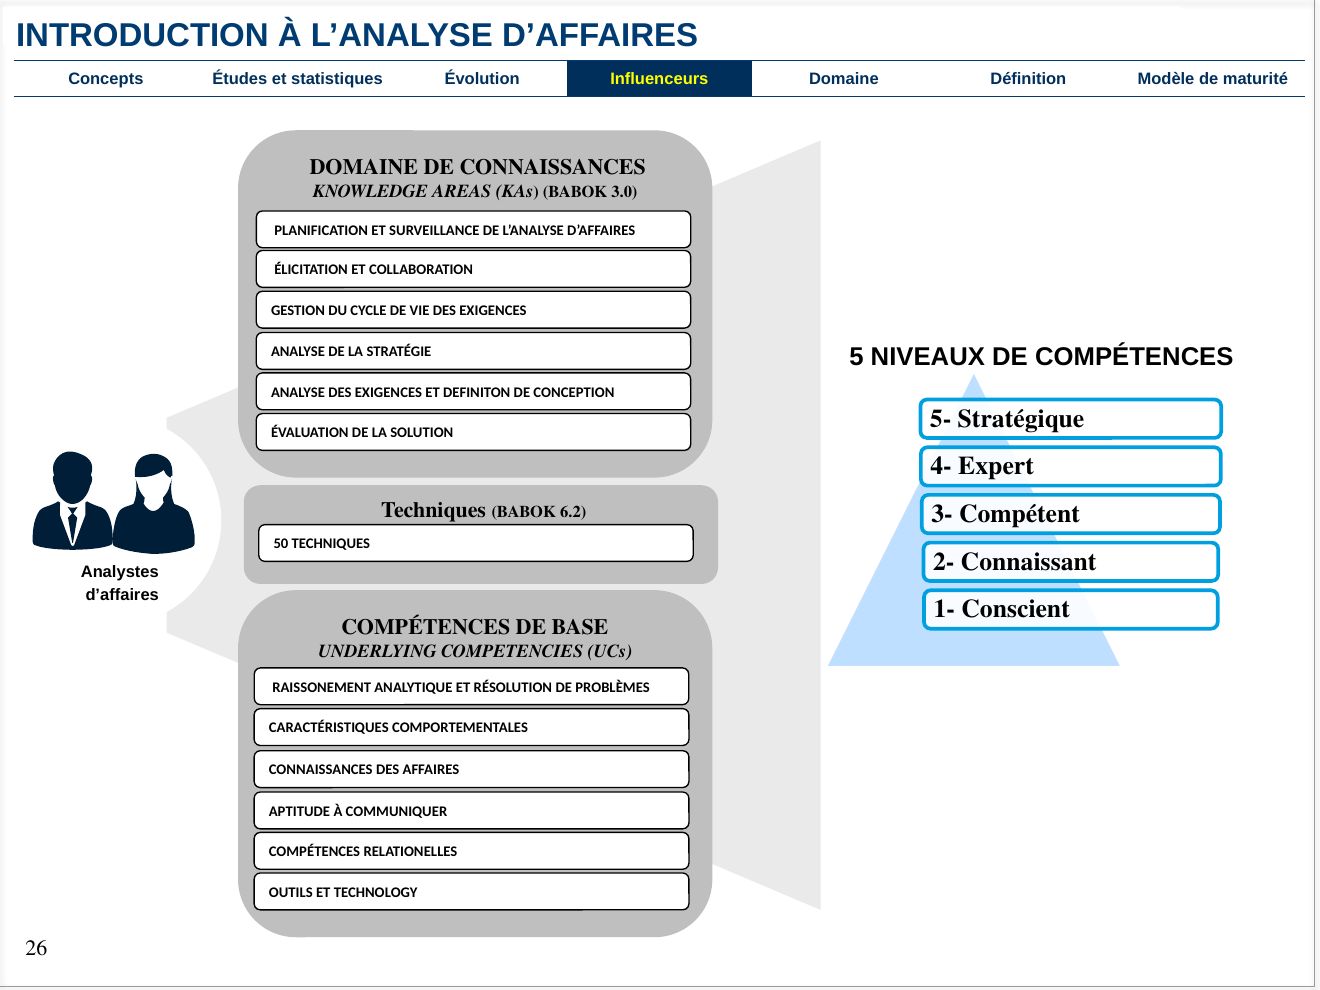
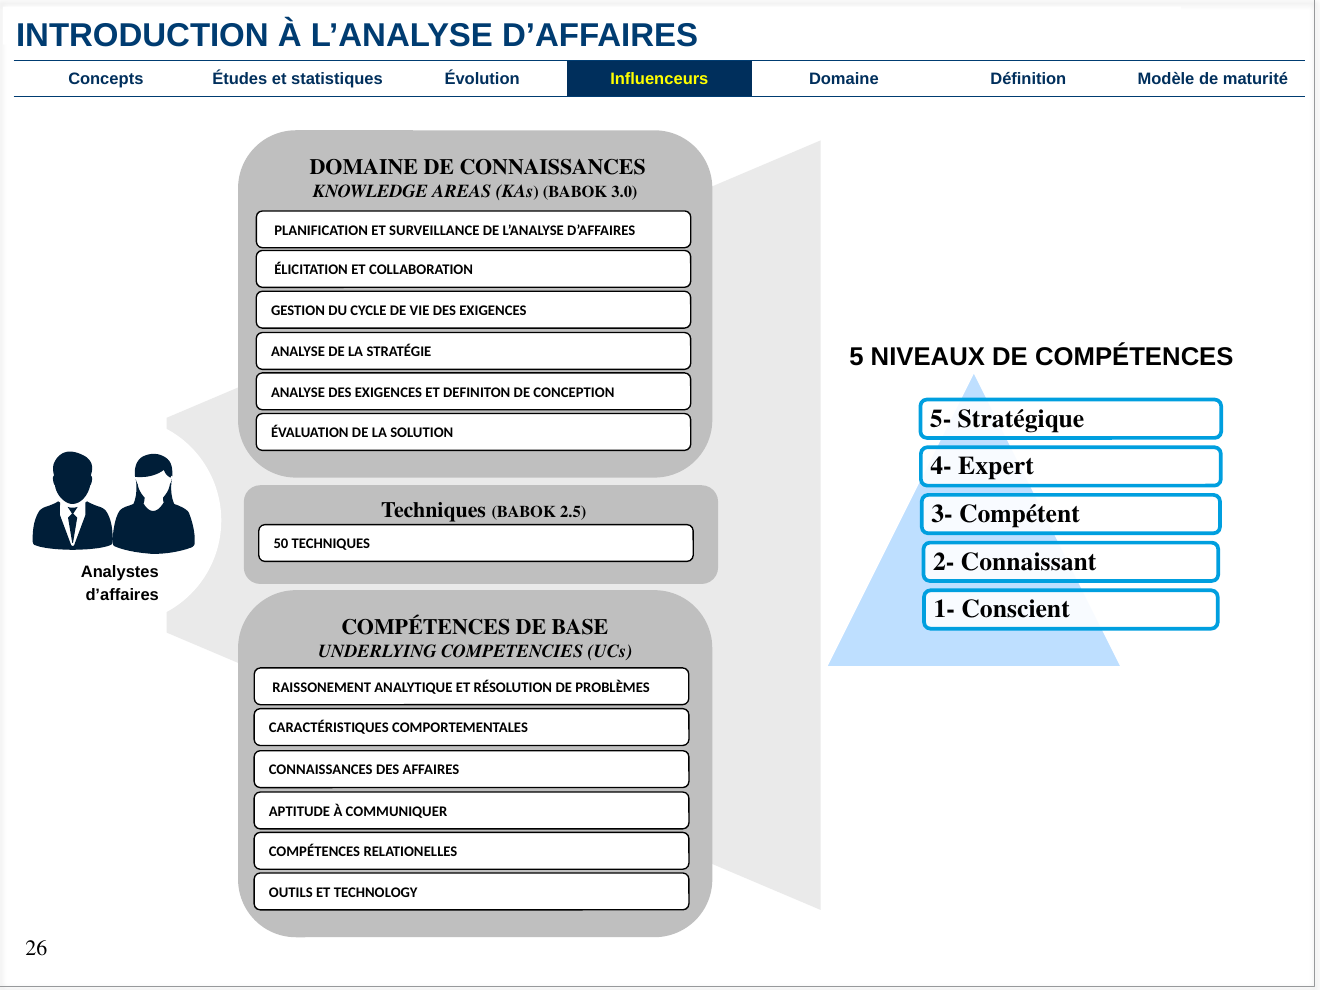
6.2: 6.2 -> 2.5
